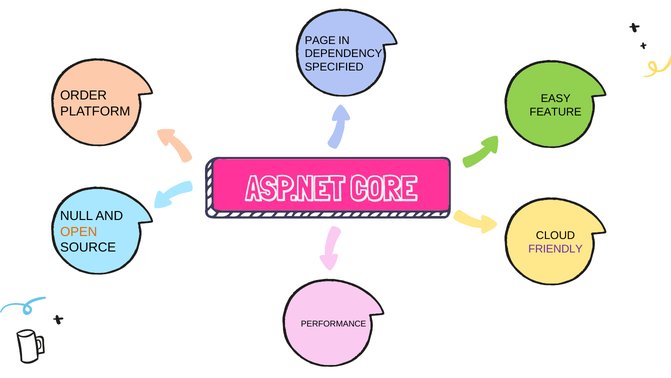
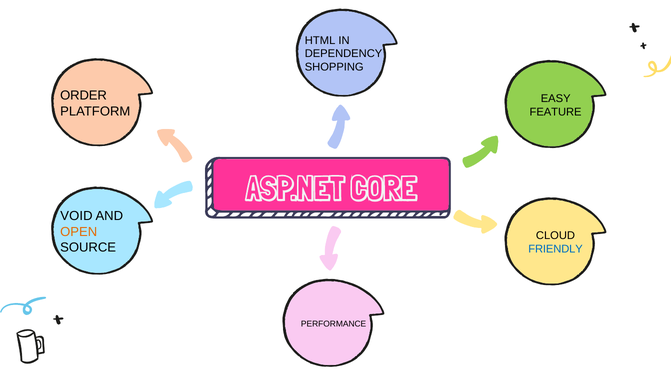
PAGE: PAGE -> HTML
SPECIFIED: SPECIFIED -> SHOPPING
NULL: NULL -> VOID
FRIENDLY colour: purple -> blue
